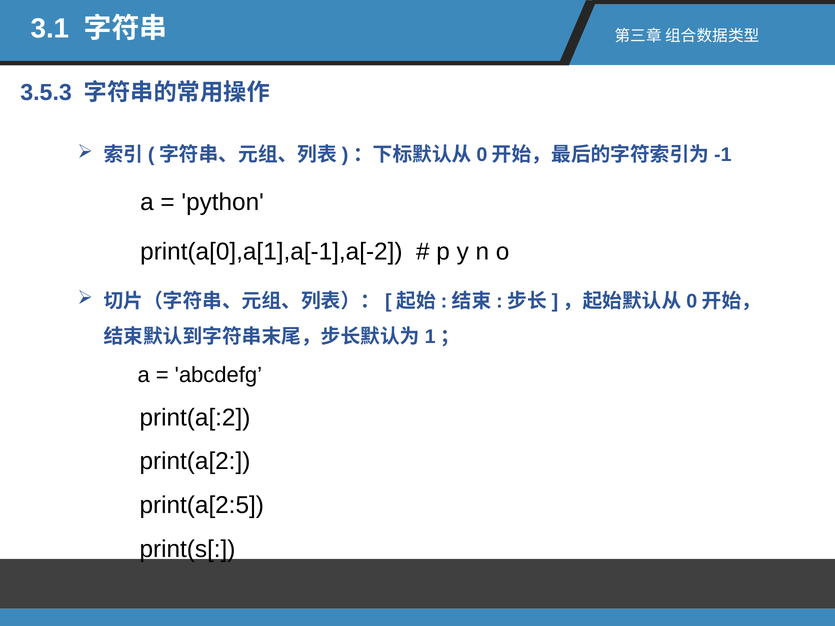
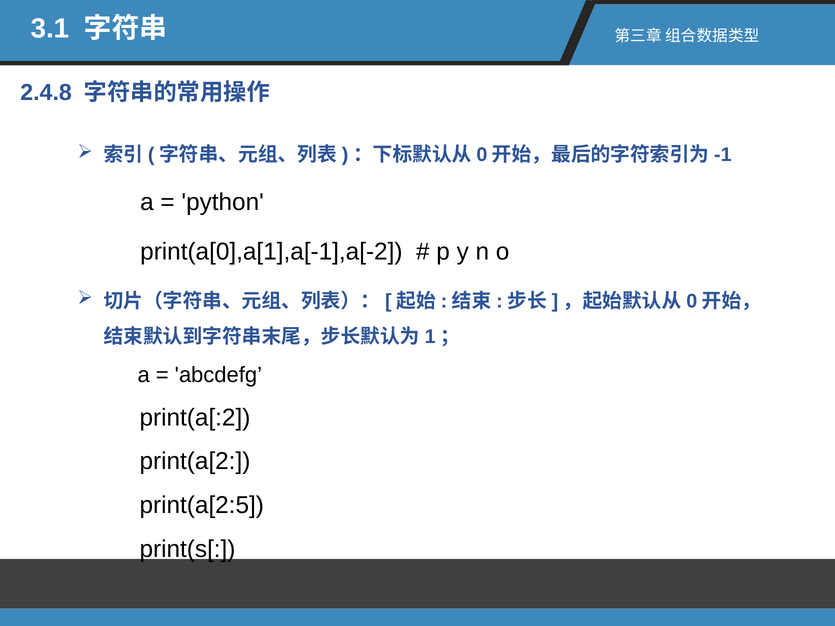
3.5.3: 3.5.3 -> 2.4.8
